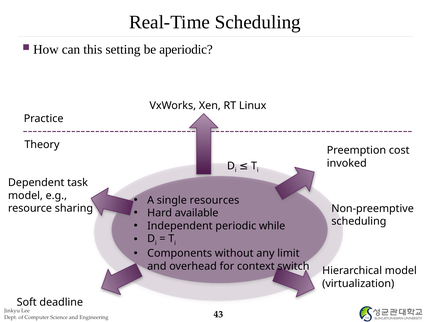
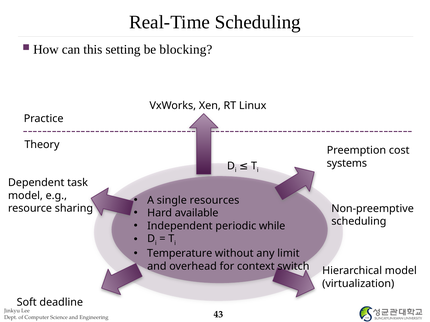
aperiodic: aperiodic -> blocking
invoked: invoked -> systems
Components: Components -> Temperature
